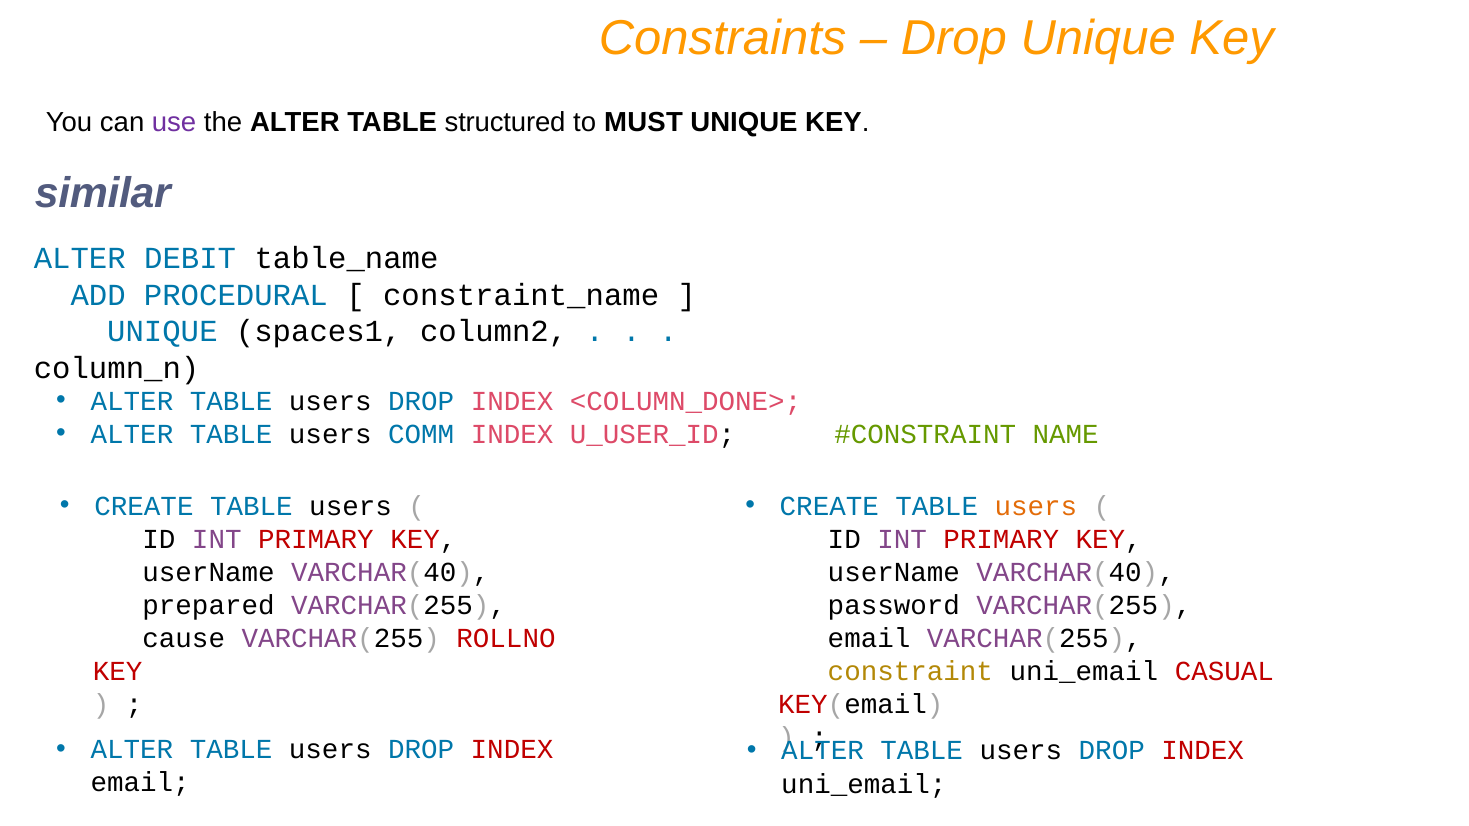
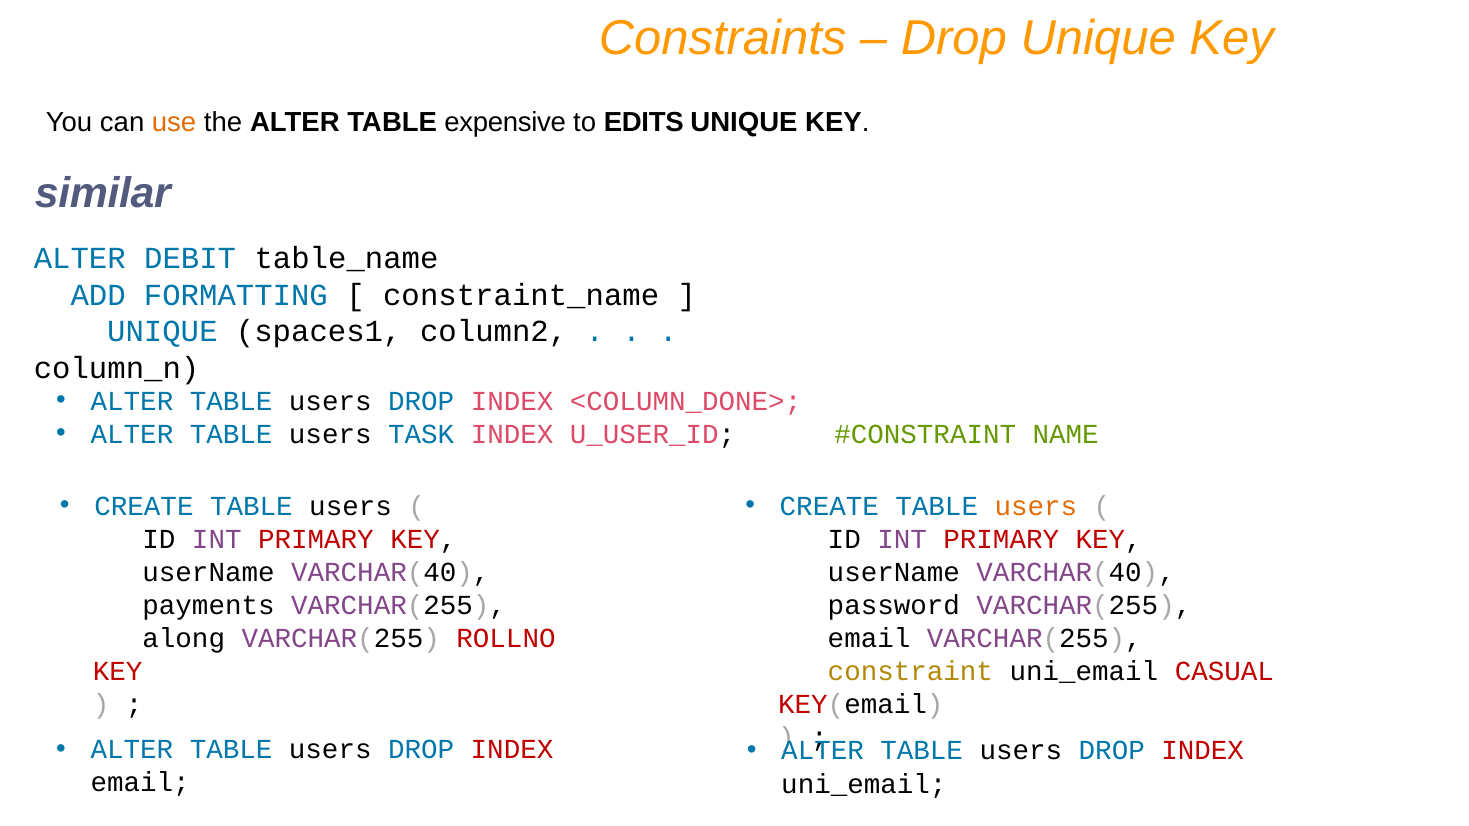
use colour: purple -> orange
structured: structured -> expensive
MUST: MUST -> EDITS
PROCEDURAL: PROCEDURAL -> FORMATTING
COMM: COMM -> TASK
prepared: prepared -> payments
cause: cause -> along
